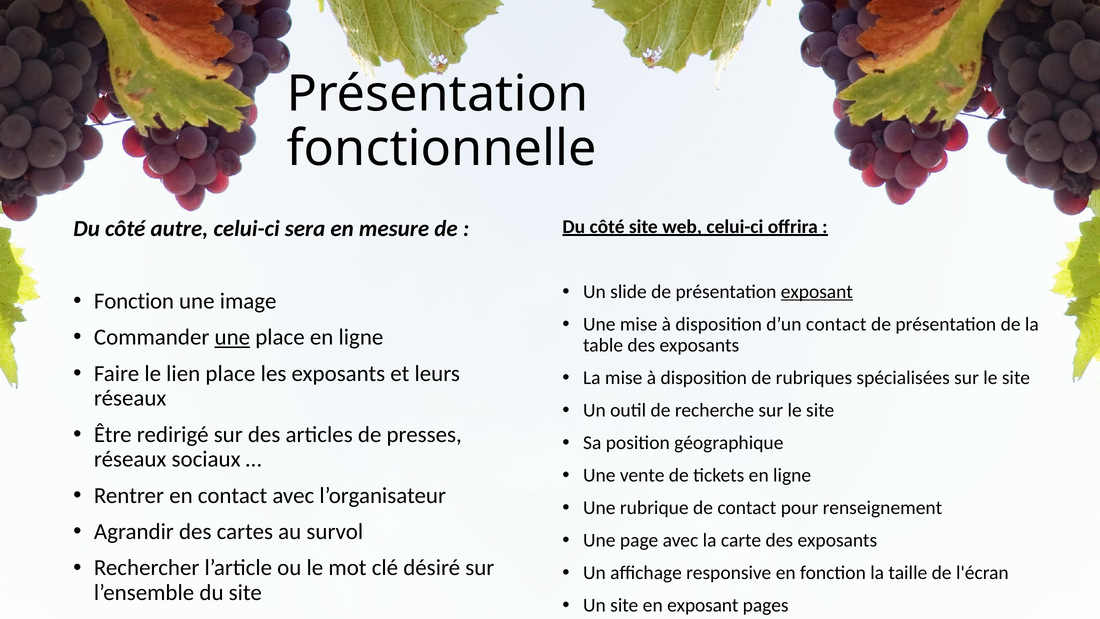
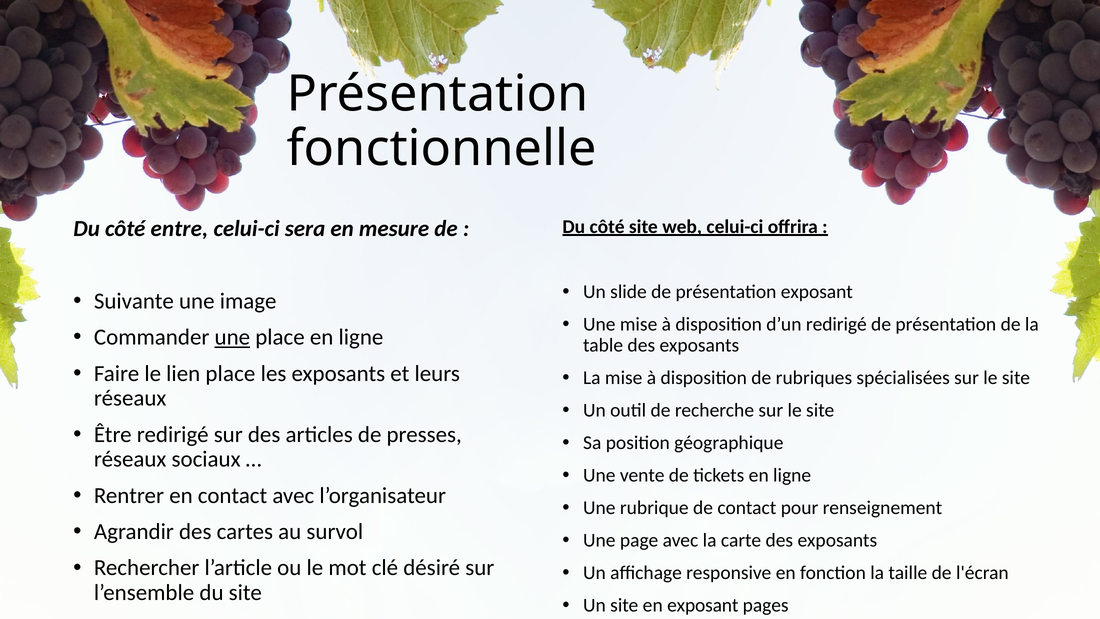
autre: autre -> entre
exposant at (817, 292) underline: present -> none
Fonction at (134, 301): Fonction -> Suivante
d’un contact: contact -> redirigé
